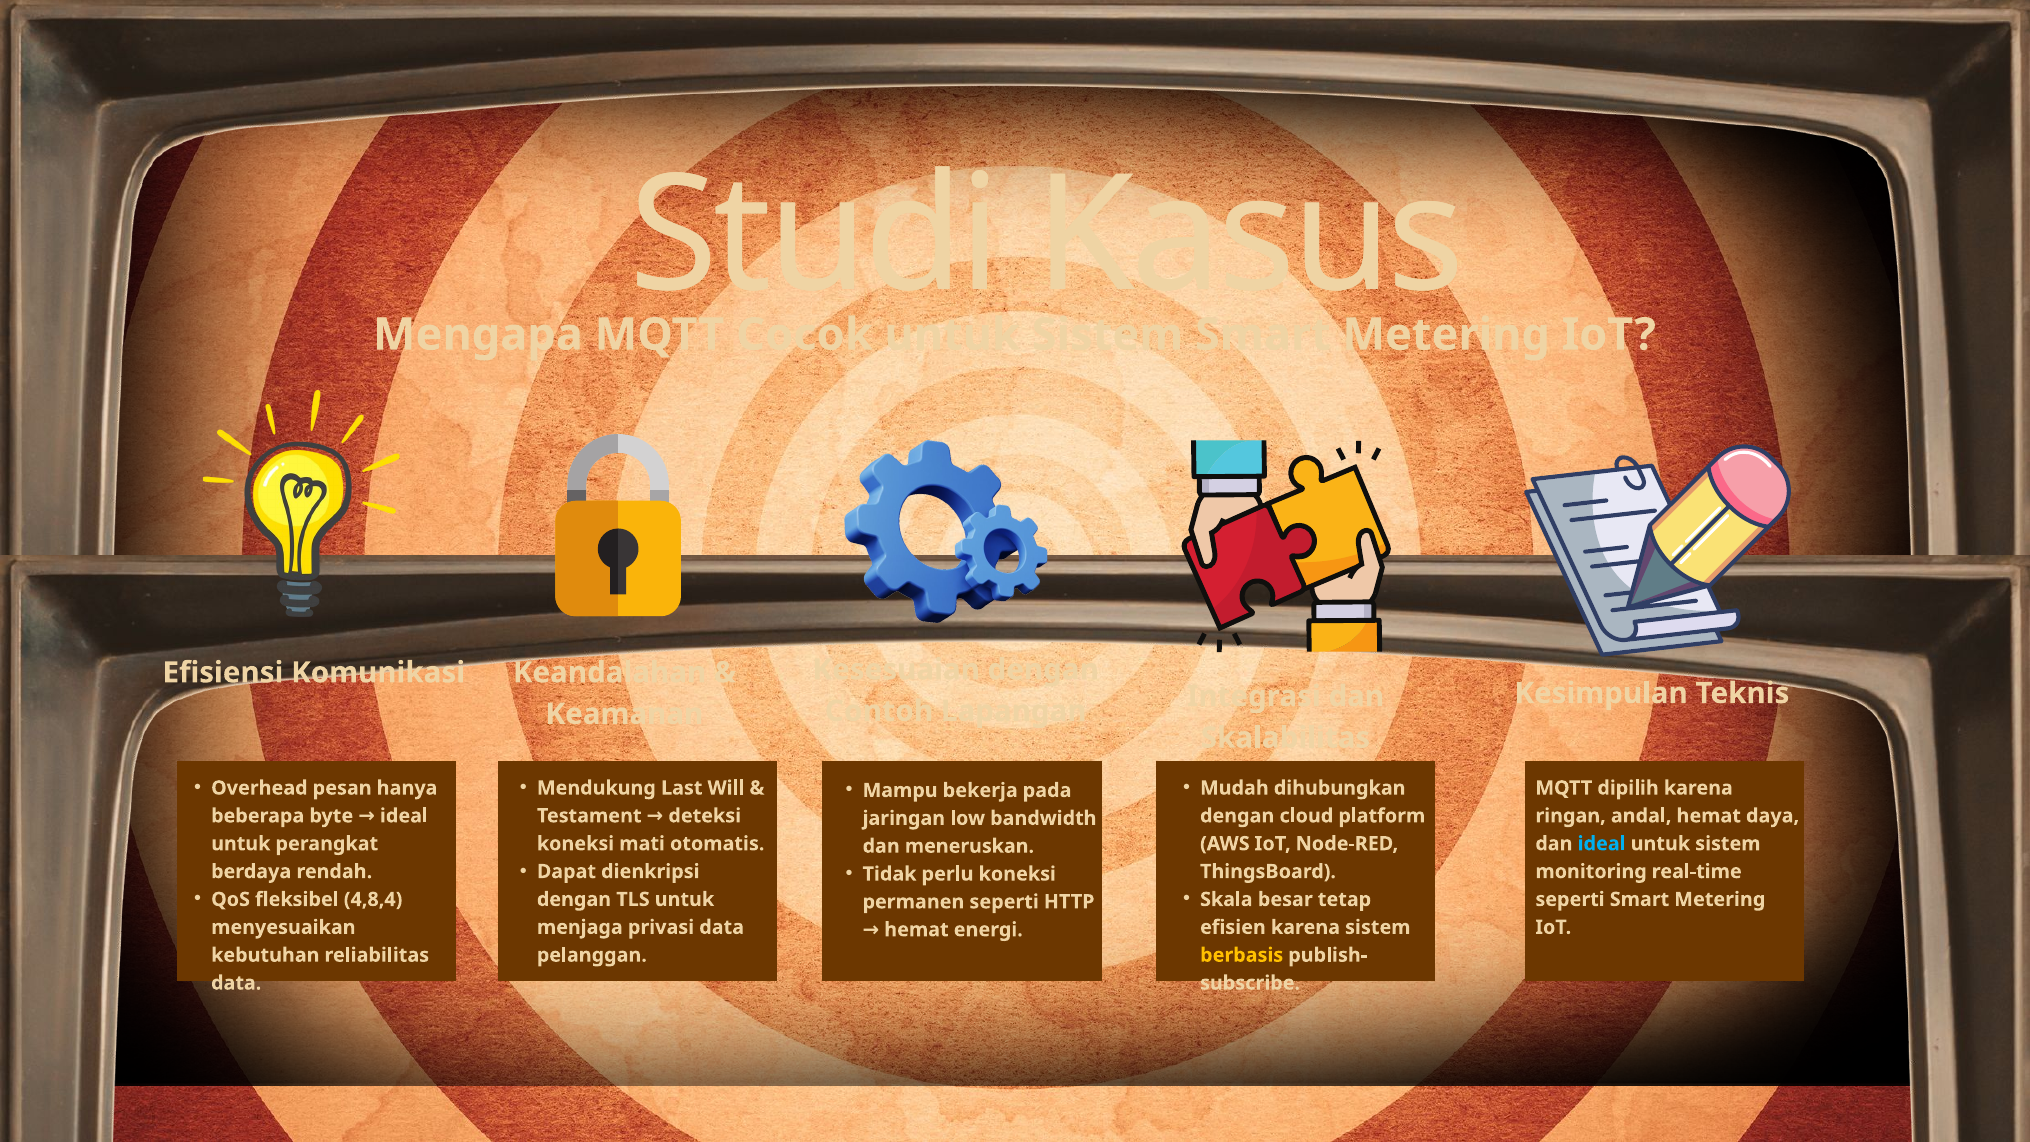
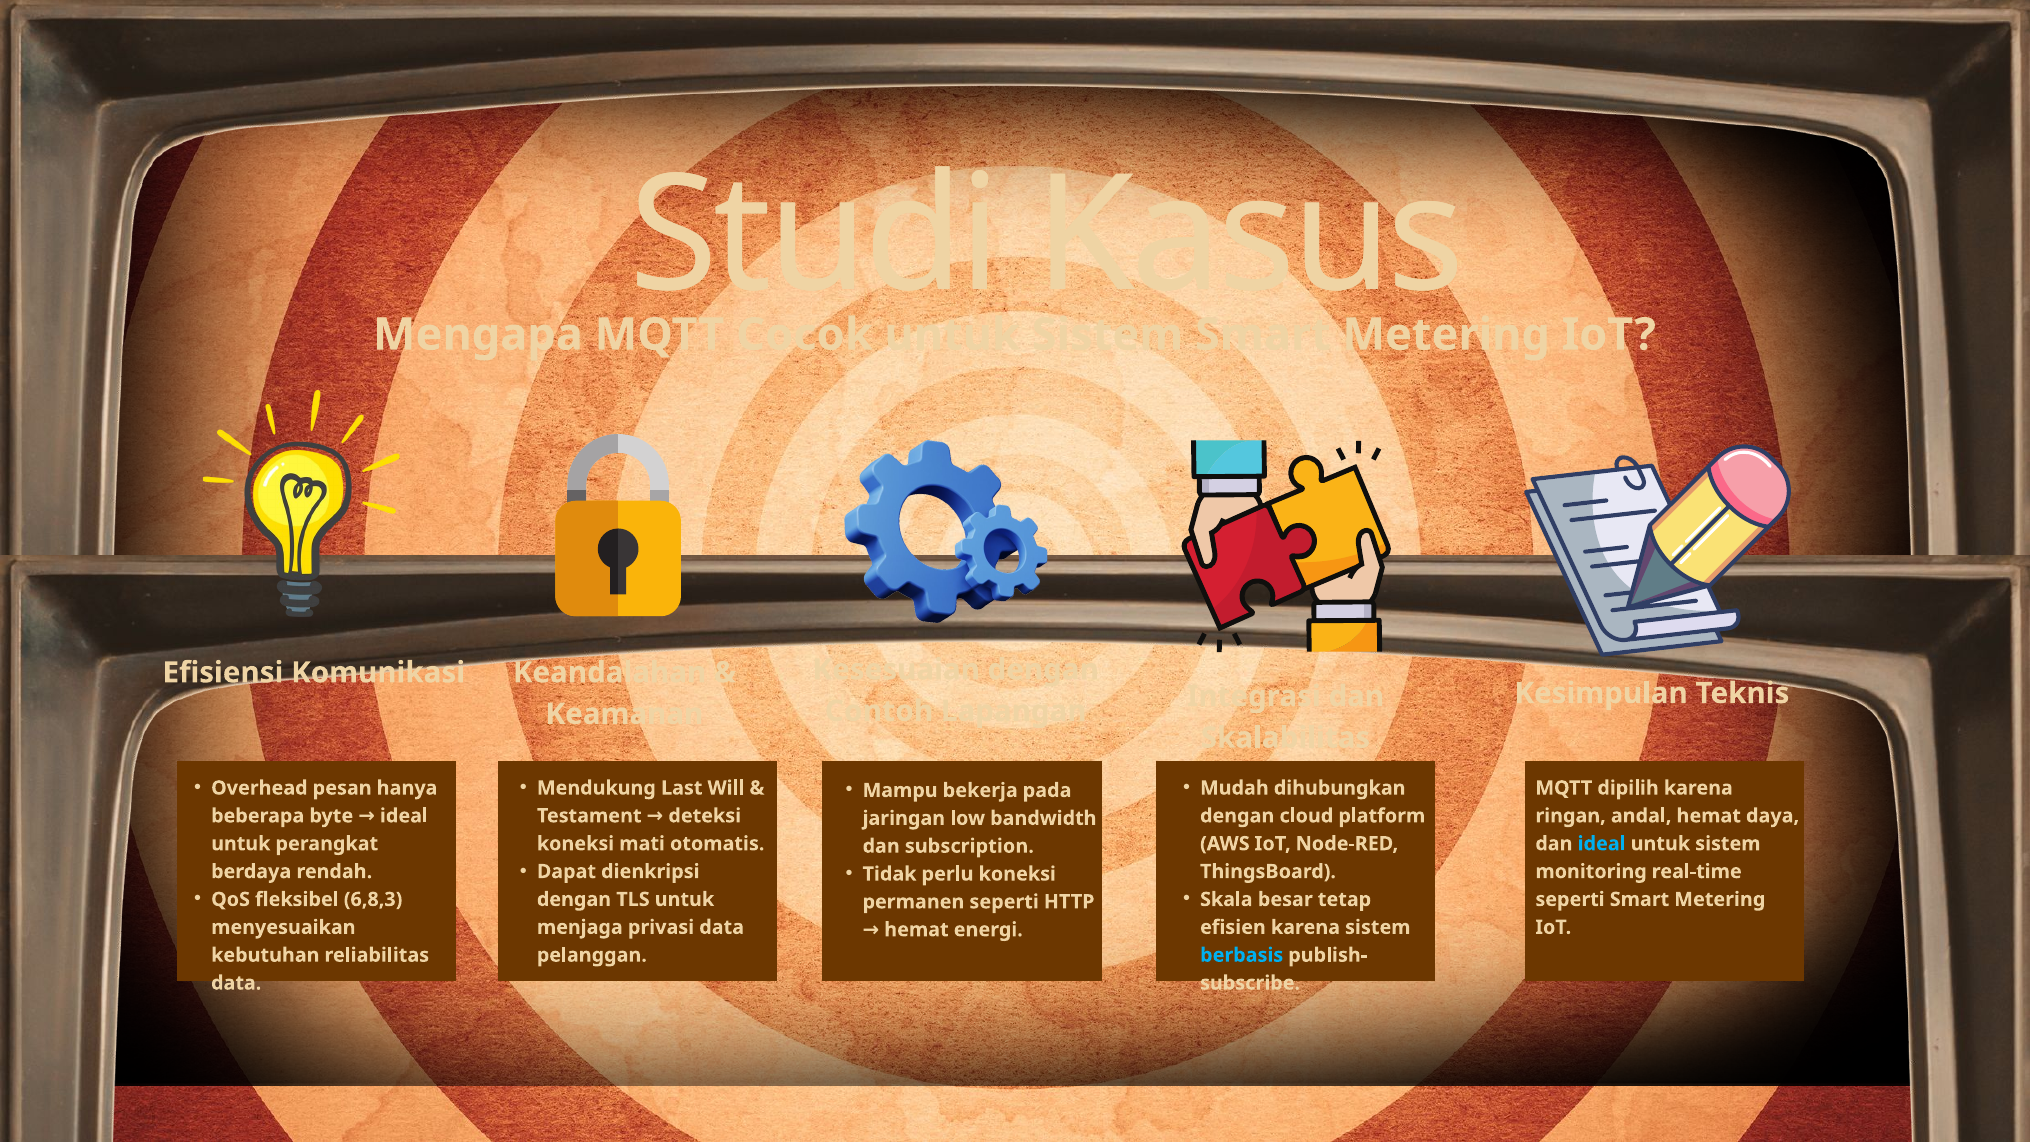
meneruskan: meneruskan -> subscription
4,8,4: 4,8,4 -> 6,8,3
berbasis colour: yellow -> light blue
